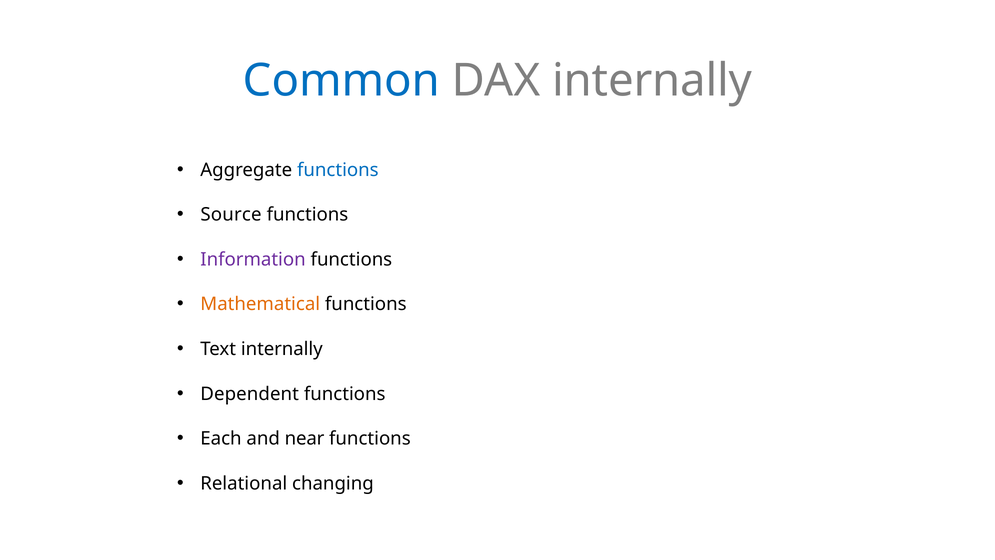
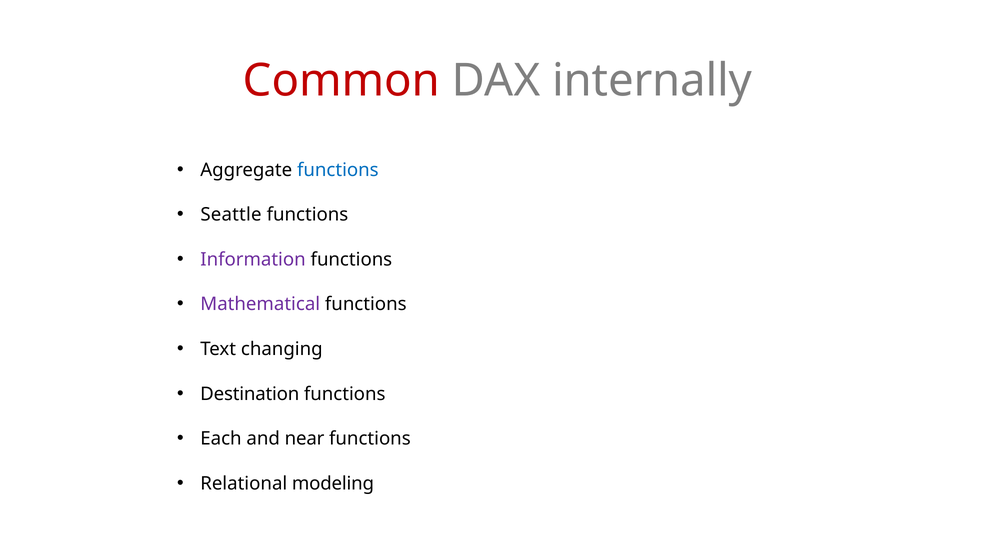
Common colour: blue -> red
Source: Source -> Seattle
Mathematical colour: orange -> purple
Text internally: internally -> changing
Dependent: Dependent -> Destination
changing: changing -> modeling
